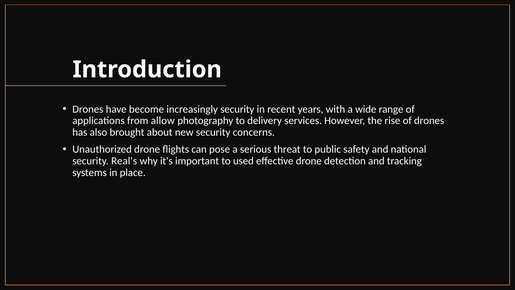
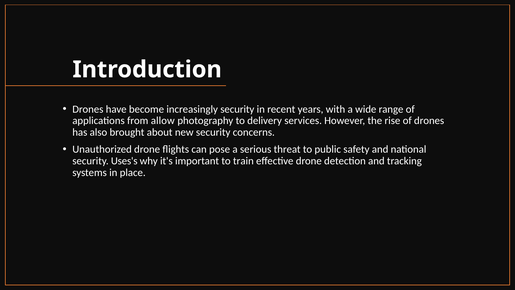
Real's: Real's -> Uses's
used: used -> train
